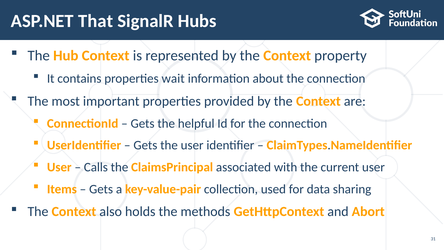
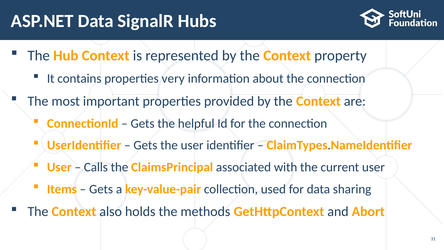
ASP.NET That: That -> Data
wait: wait -> very
